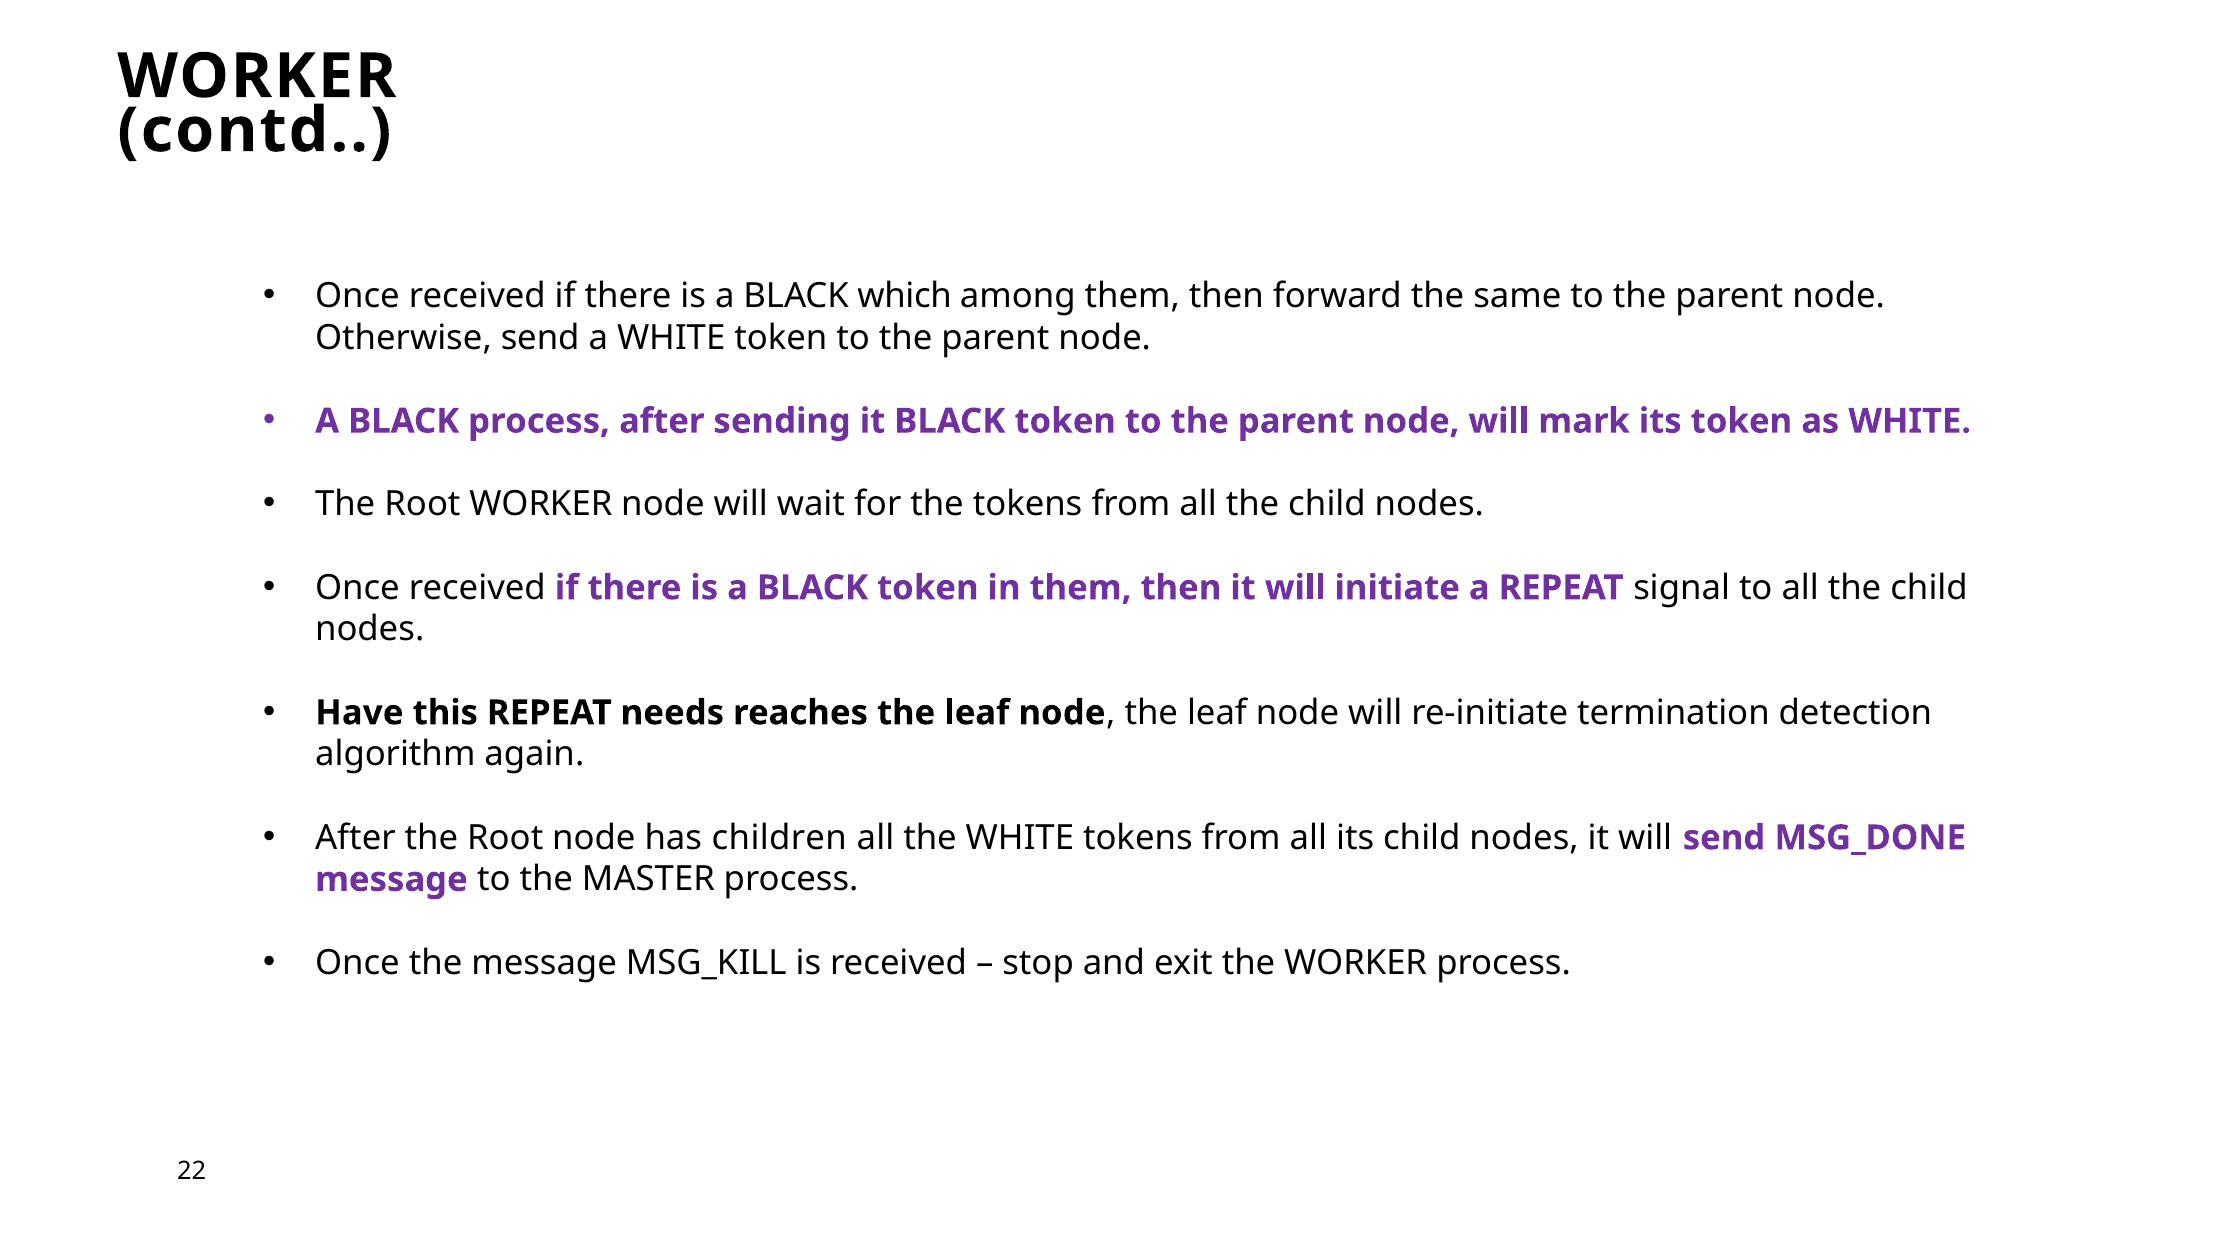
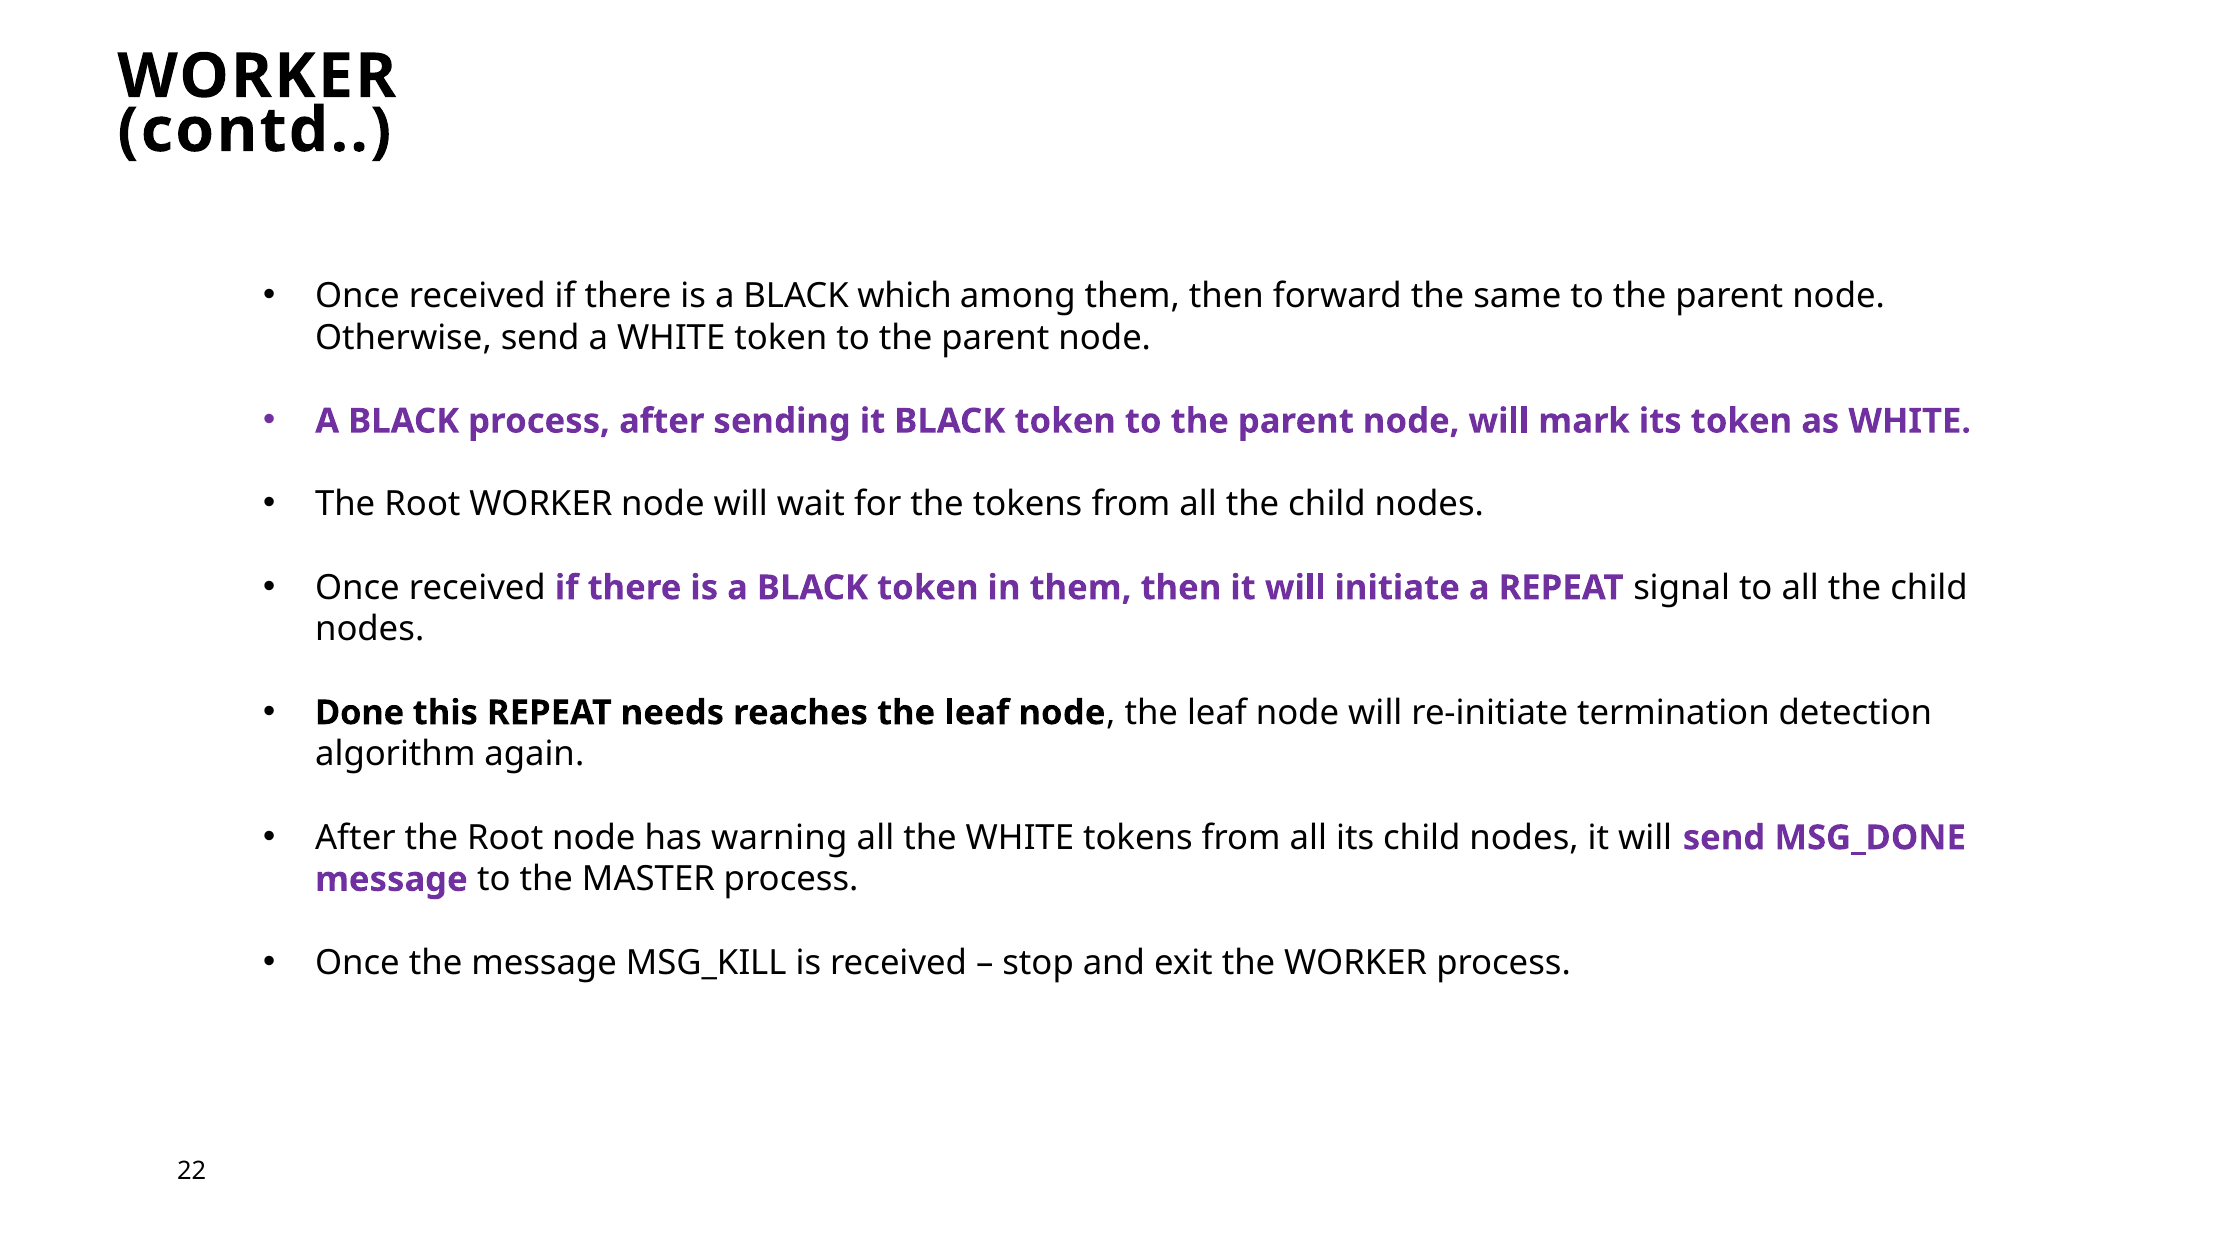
Have: Have -> Done
children: children -> warning
